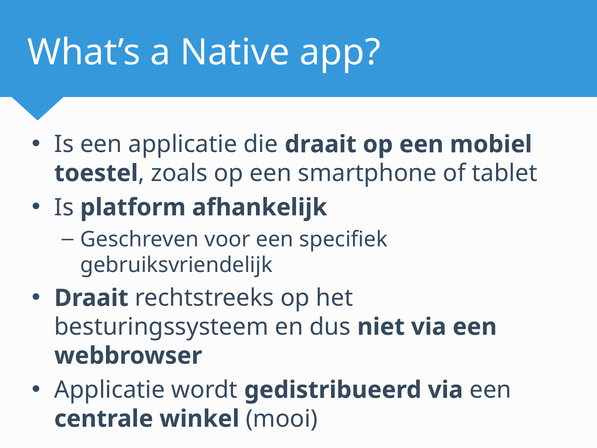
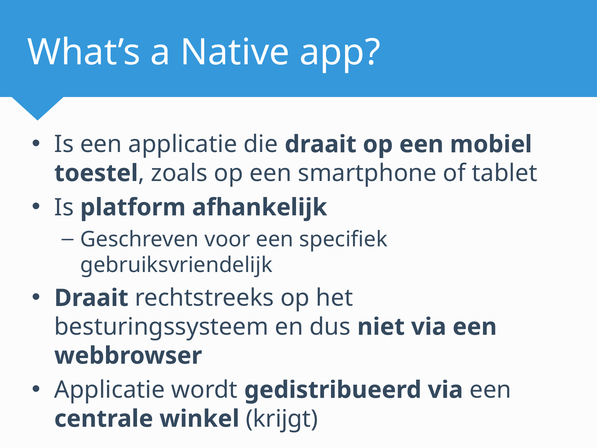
mooi: mooi -> krijgt
